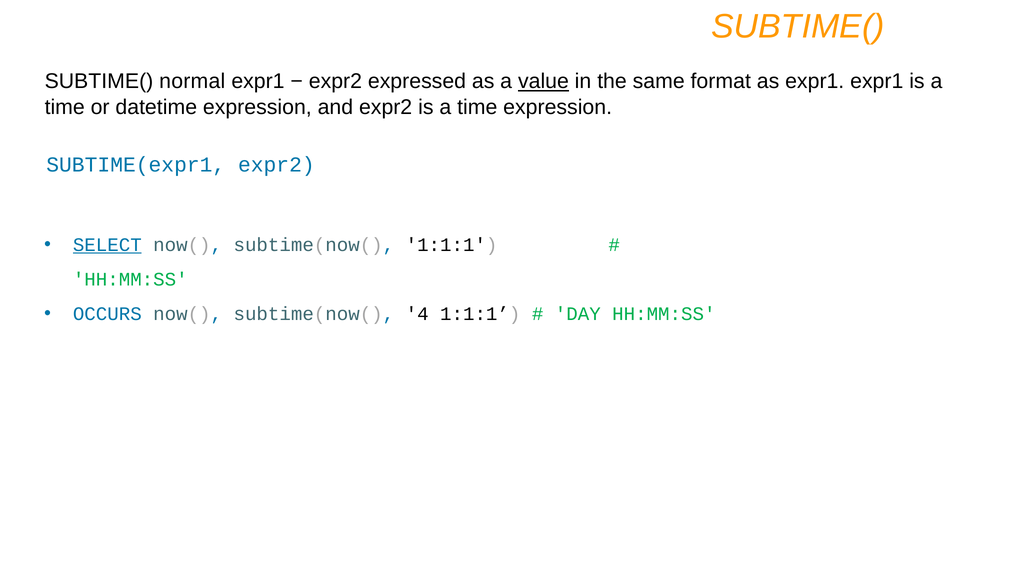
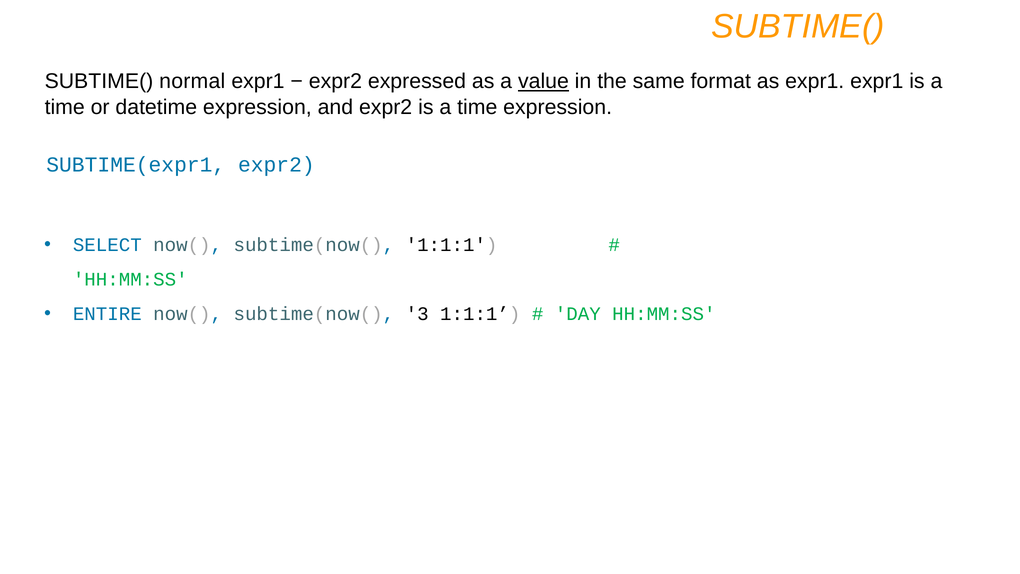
SELECT underline: present -> none
OCCURS: OCCURS -> ENTIRE
4: 4 -> 3
